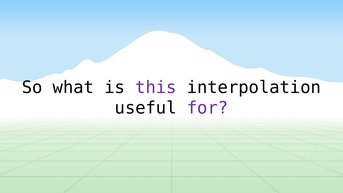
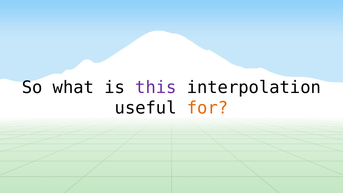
for colour: purple -> orange
